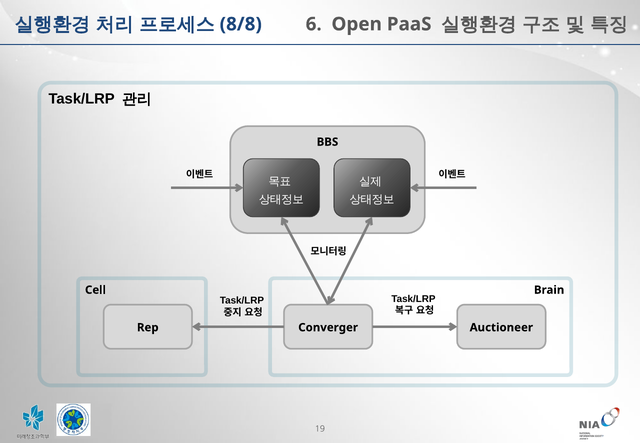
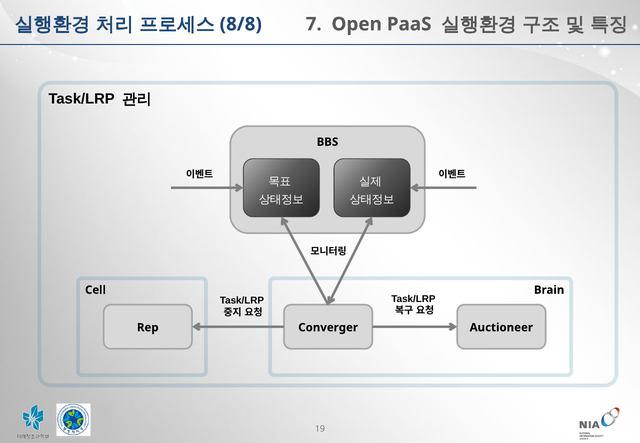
6: 6 -> 7
